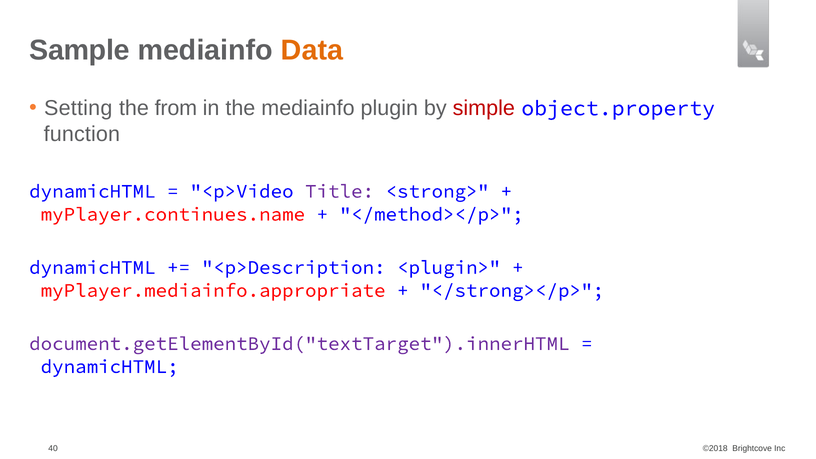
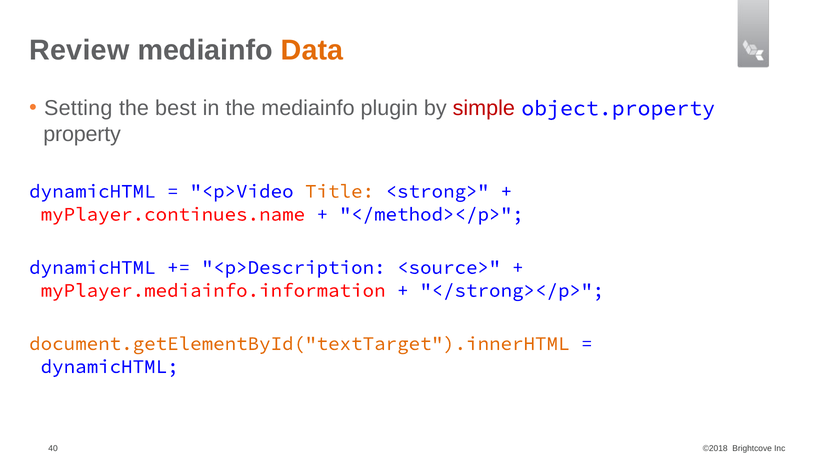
Sample: Sample -> Review
from: from -> best
function: function -> property
Title colour: purple -> orange
<plugin>: <plugin> -> <source>
myPlayer.mediainfo.appropriate: myPlayer.mediainfo.appropriate -> myPlayer.mediainfo.information
document.getElementById("textTarget").innerHTML colour: purple -> orange
